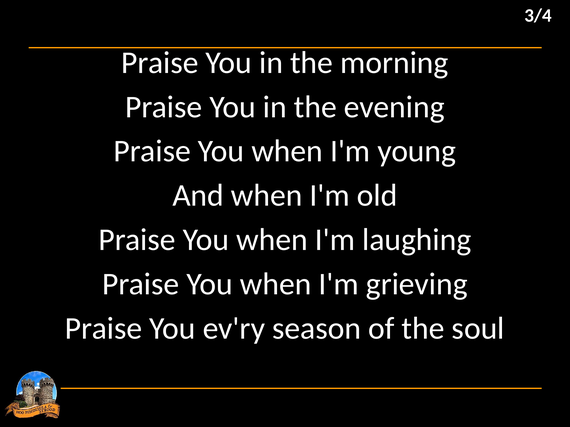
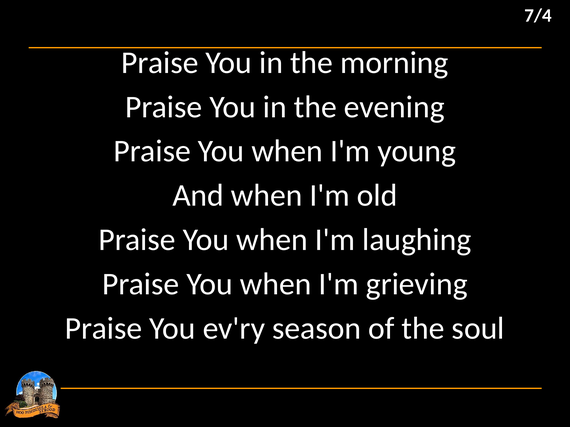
3/4: 3/4 -> 7/4
